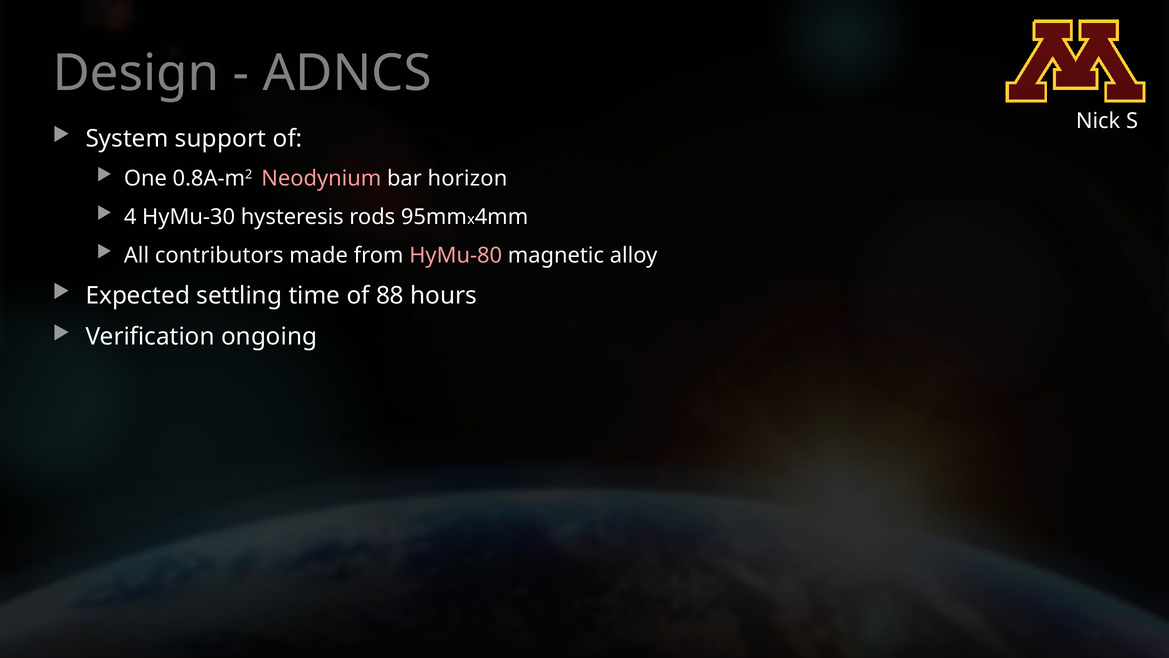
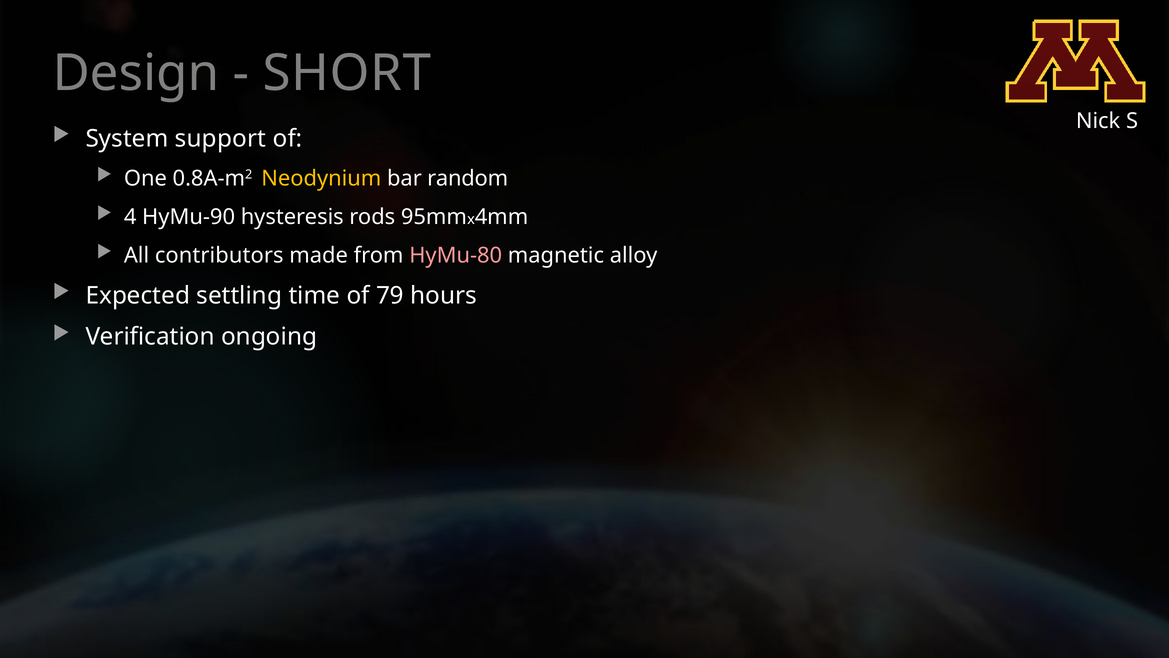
ADNCS: ADNCS -> SHORT
Neodynium colour: pink -> yellow
horizon: horizon -> random
HyMu-30: HyMu-30 -> HyMu-90
88: 88 -> 79
